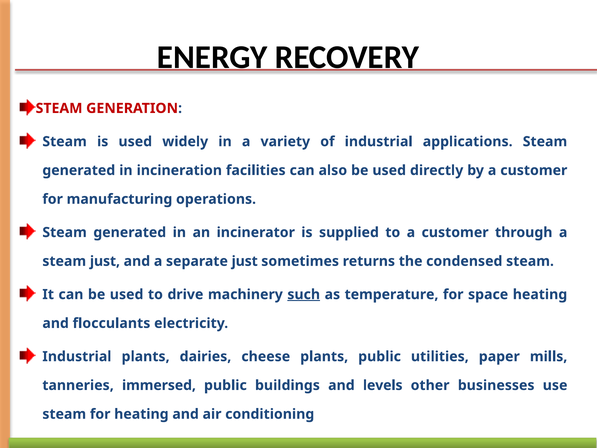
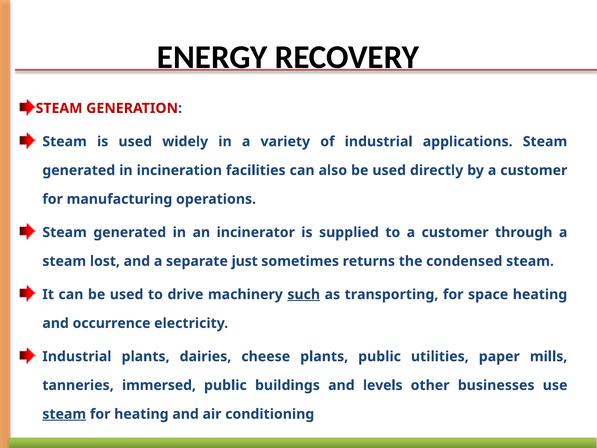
steam just: just -> lost
temperature: temperature -> transporting
flocculants: flocculants -> occurrence
steam at (64, 414) underline: none -> present
